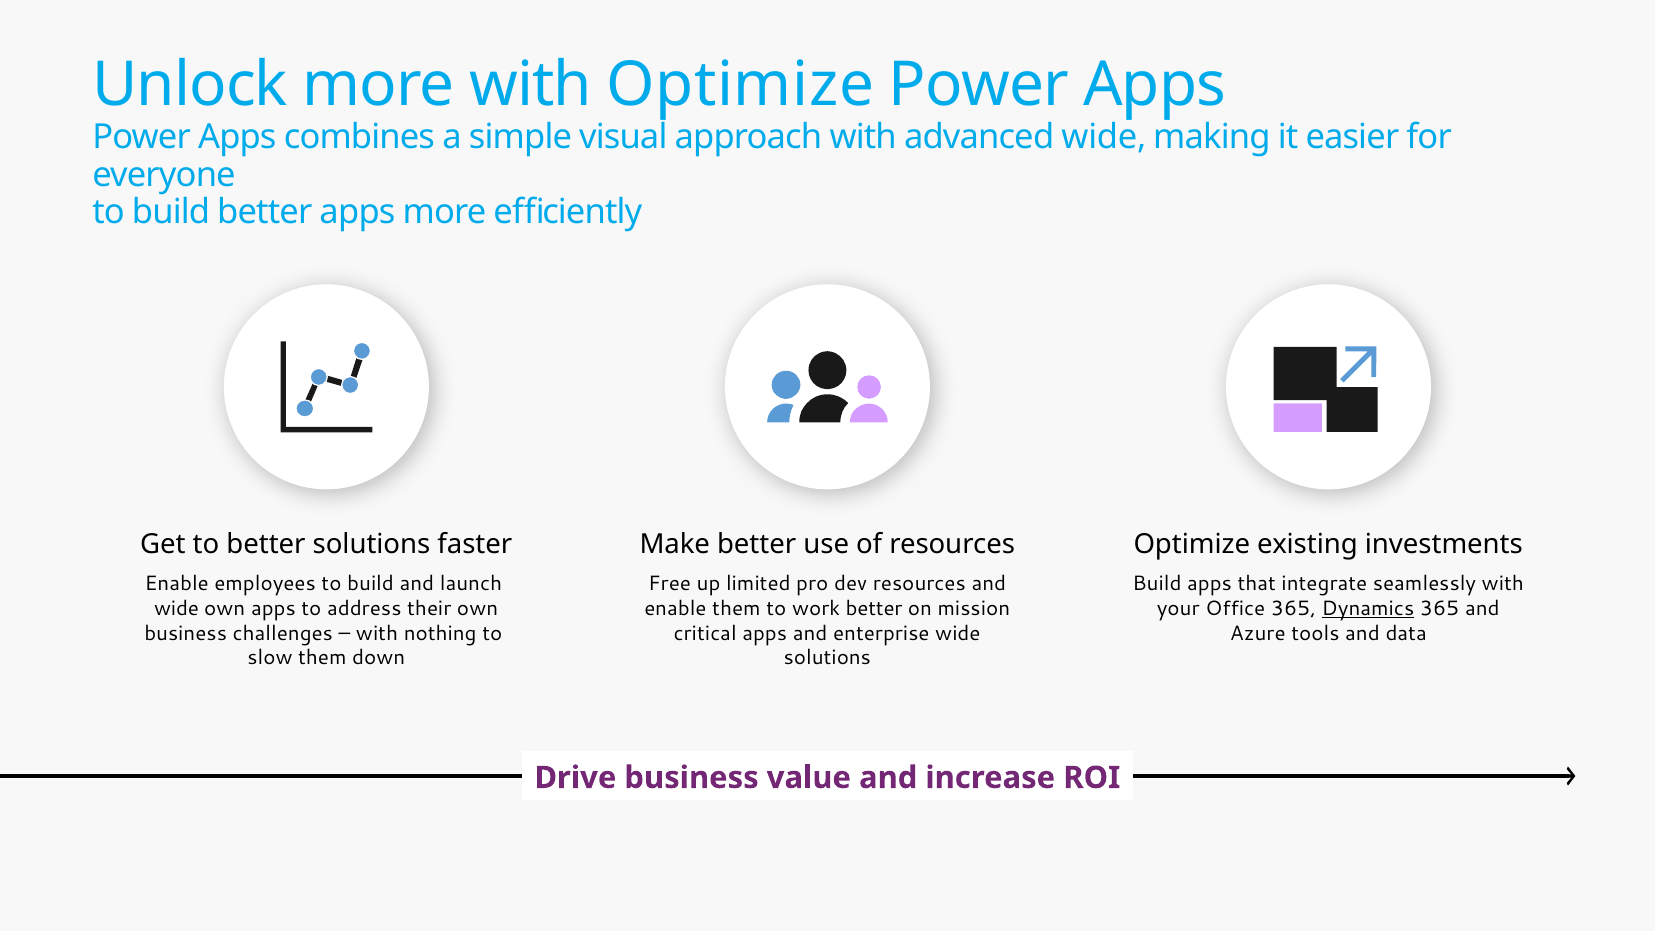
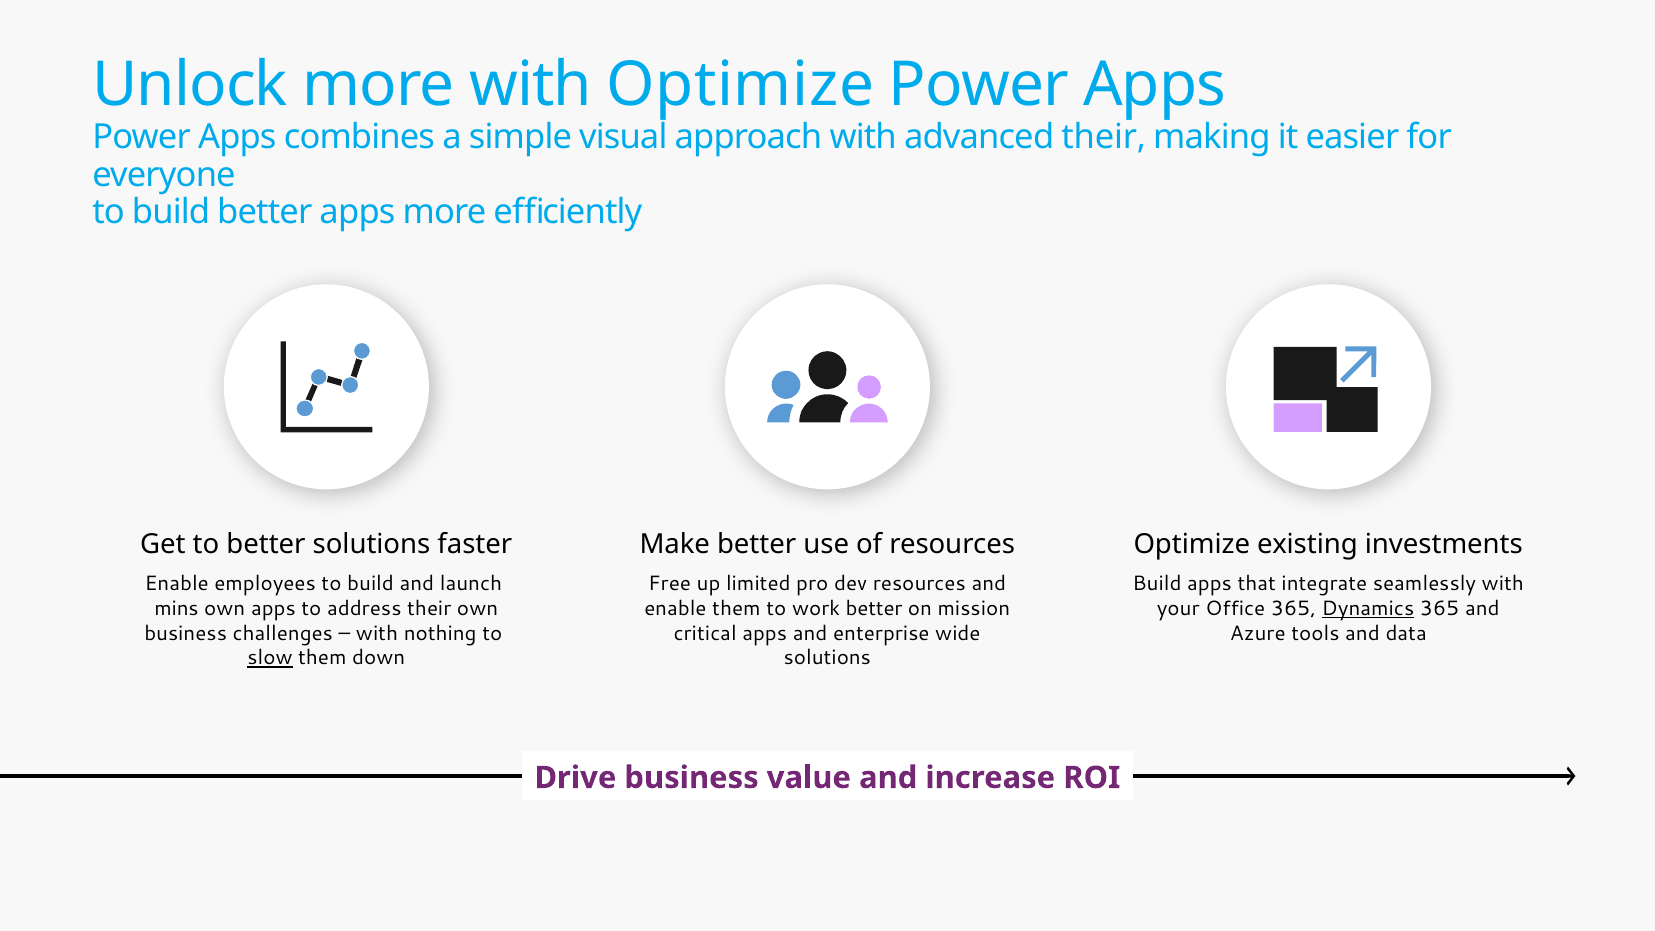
advanced wide: wide -> their
wide at (177, 608): wide -> mins
slow underline: none -> present
